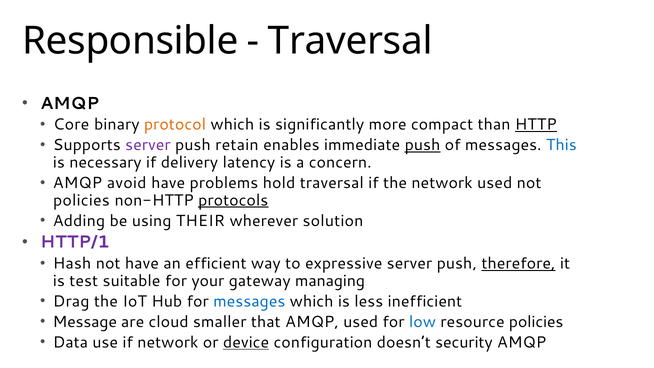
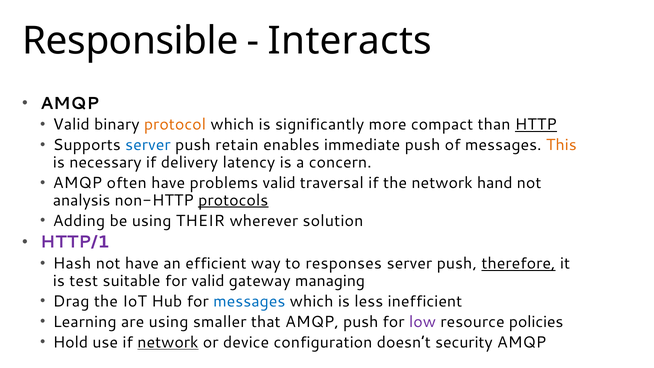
Traversal at (350, 41): Traversal -> Interacts
Core at (71, 125): Core -> Valid
server at (148, 145) colour: purple -> blue
push at (422, 145) underline: present -> none
This colour: blue -> orange
avoid: avoid -> often
problems hold: hold -> valid
network used: used -> hand
policies at (81, 200): policies -> analysis
expressive: expressive -> responses
for your: your -> valid
Message: Message -> Learning
are cloud: cloud -> using
AMQP used: used -> push
low colour: blue -> purple
Data: Data -> Hold
network at (168, 342) underline: none -> present
device underline: present -> none
